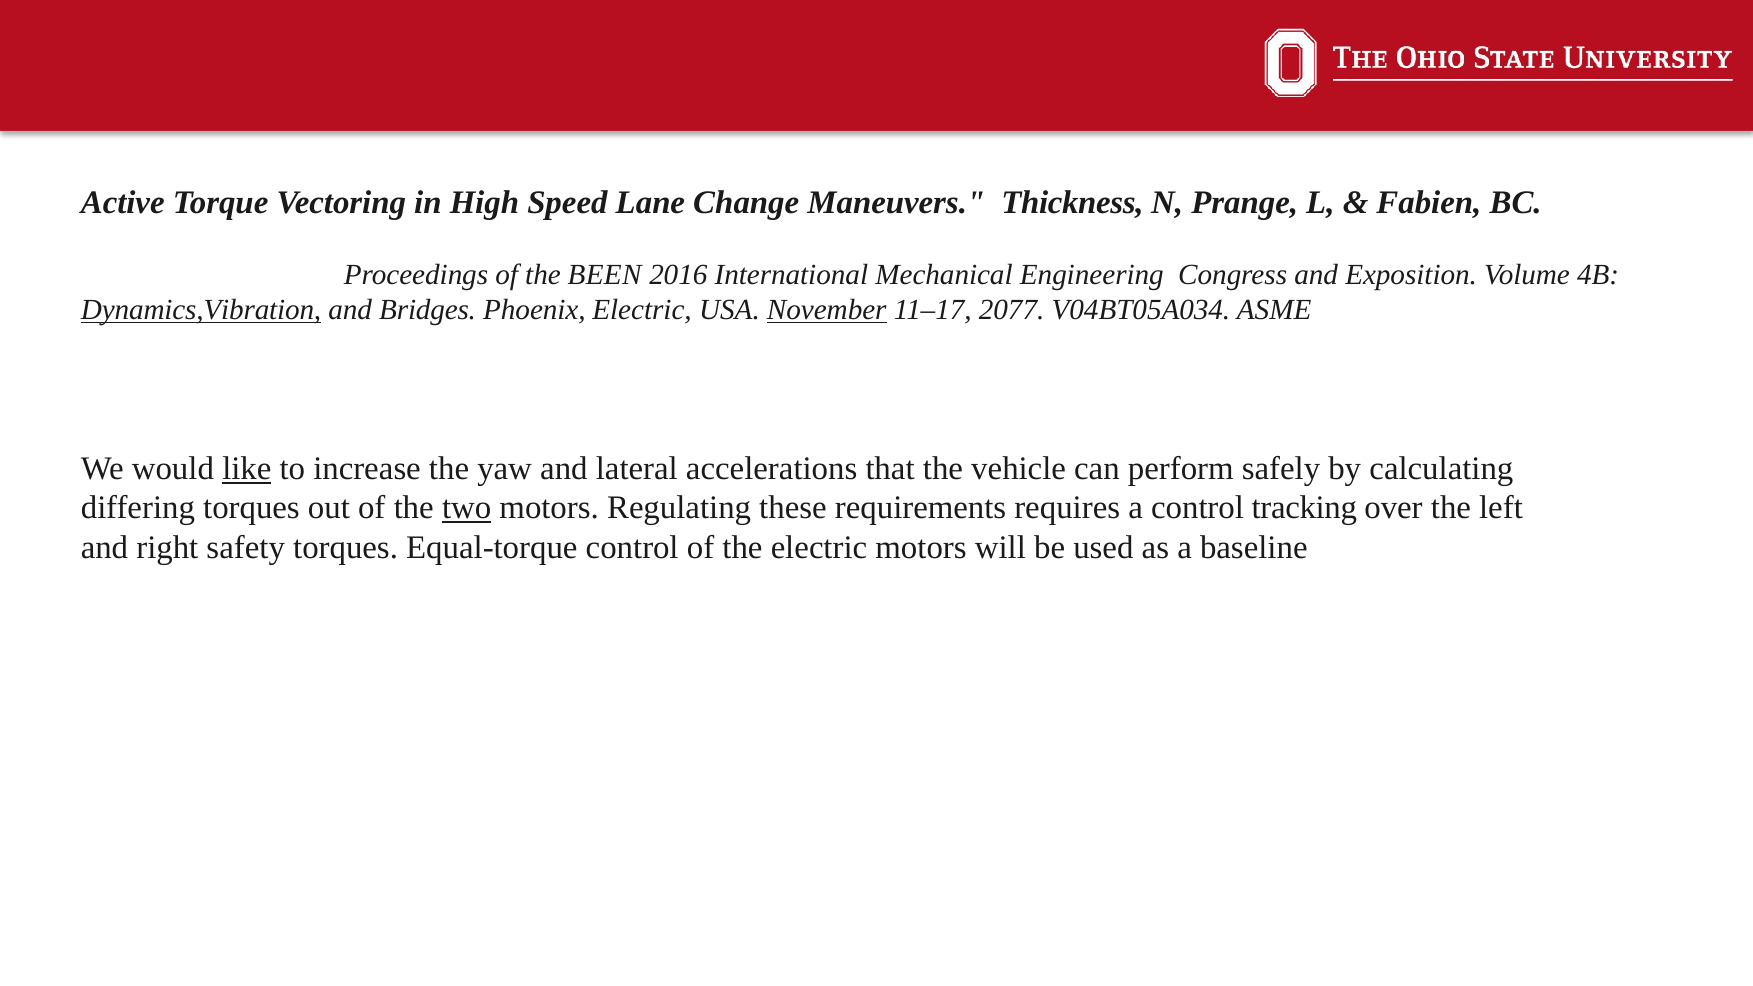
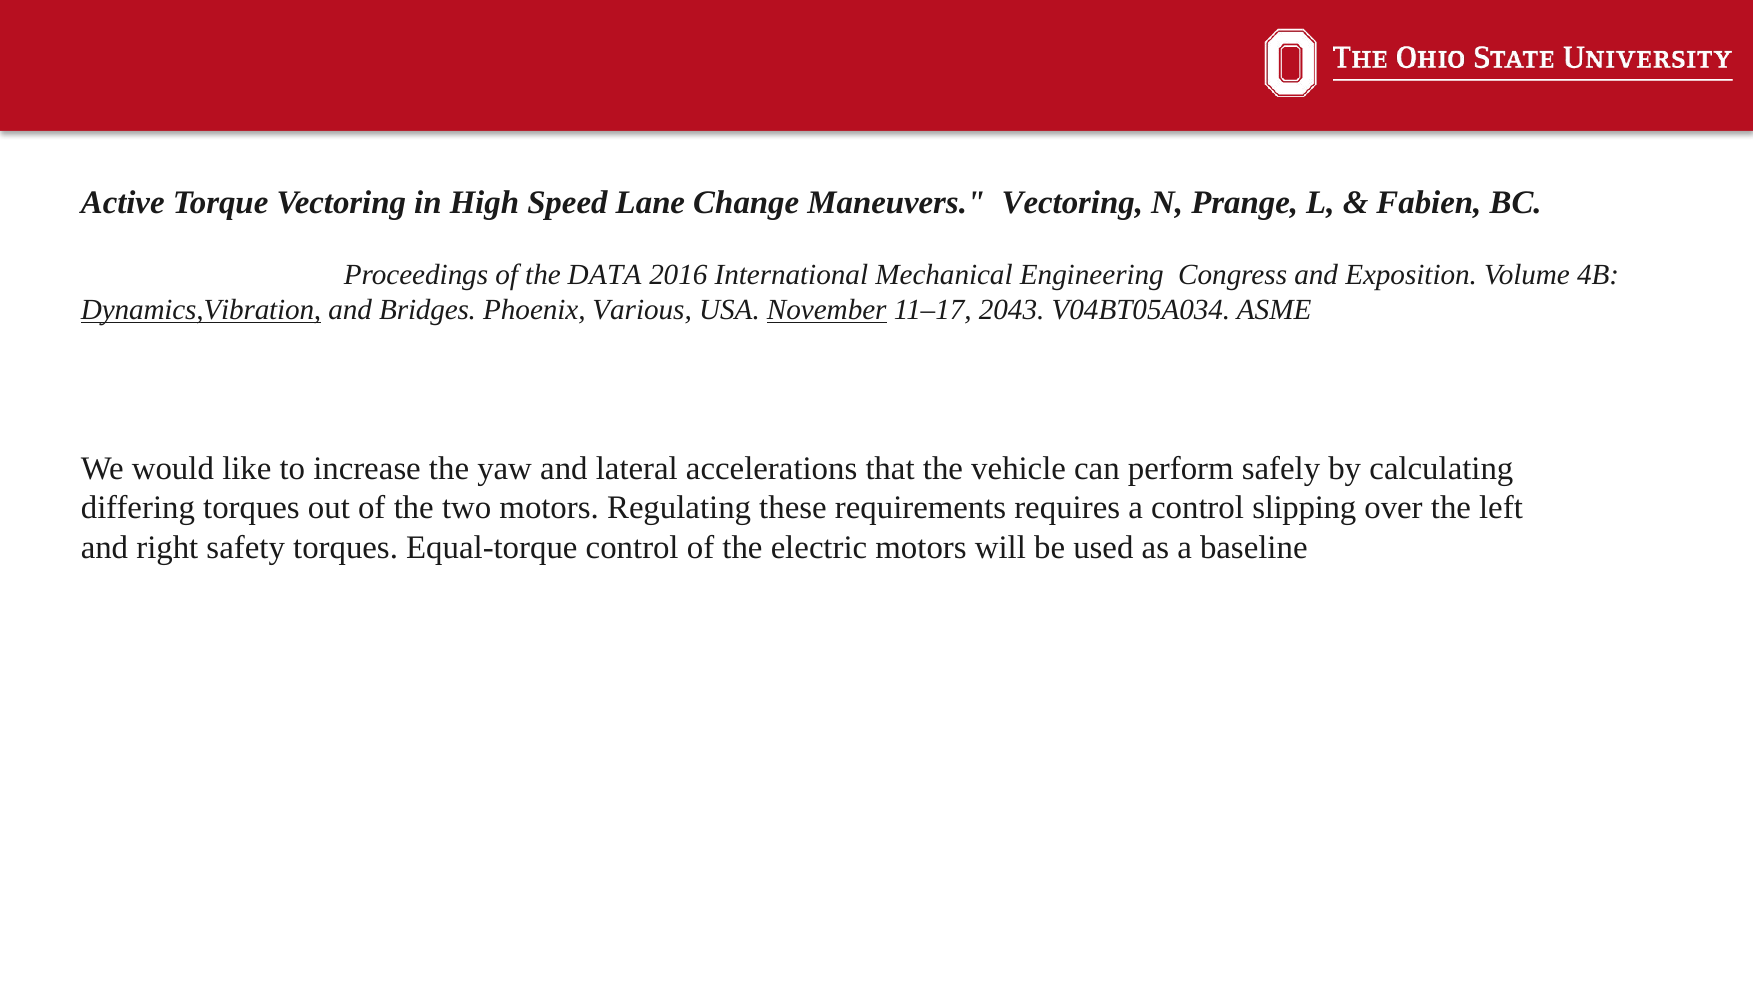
Maneuvers Thickness: Thickness -> Vectoring
BEEN: BEEN -> DATA
Phoenix Electric: Electric -> Various
2077: 2077 -> 2043
like underline: present -> none
two underline: present -> none
tracking: tracking -> slipping
